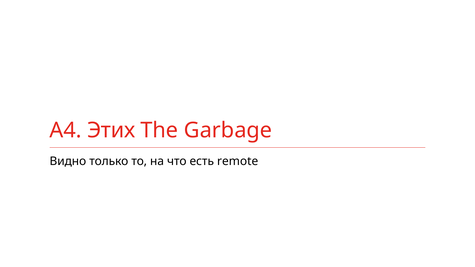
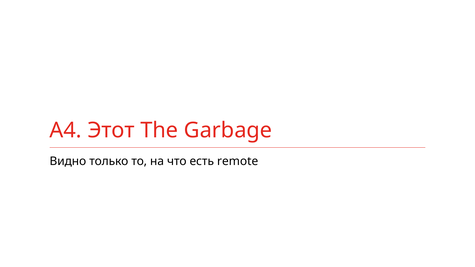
Этих: Этих -> Этот
